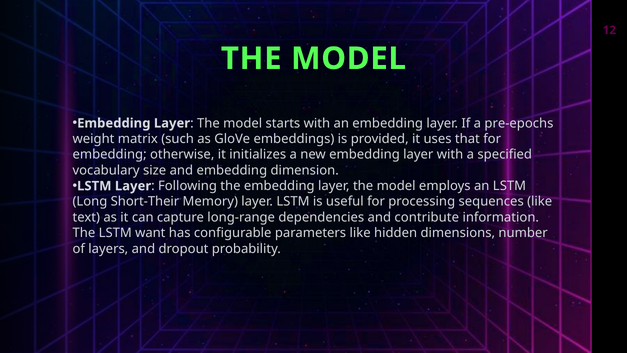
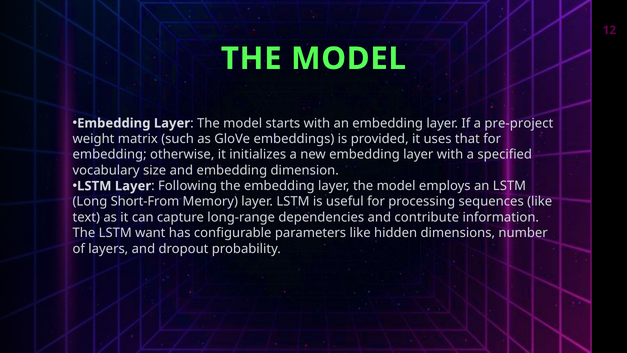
pre-epochs: pre-epochs -> pre-project
Short-Their: Short-Their -> Short-From
